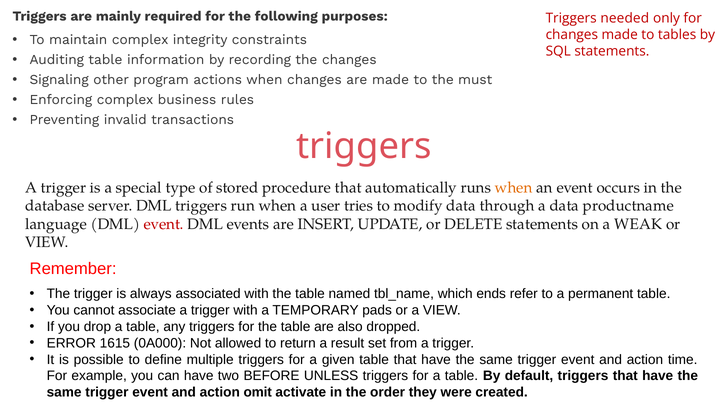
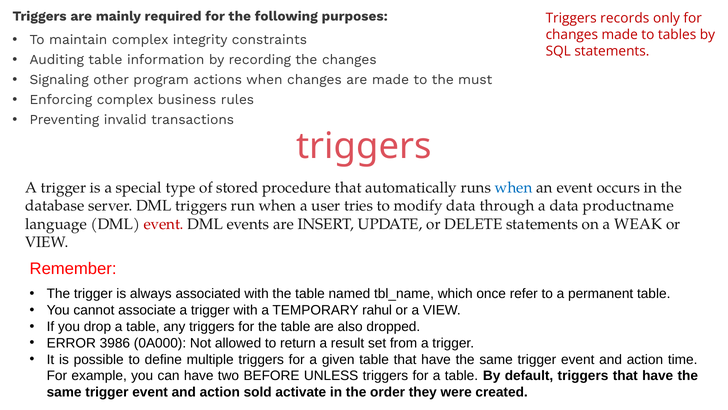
needed: needed -> records
when at (514, 187) colour: orange -> blue
ends: ends -> once
pads: pads -> rahul
1615: 1615 -> 3986
omit: omit -> sold
